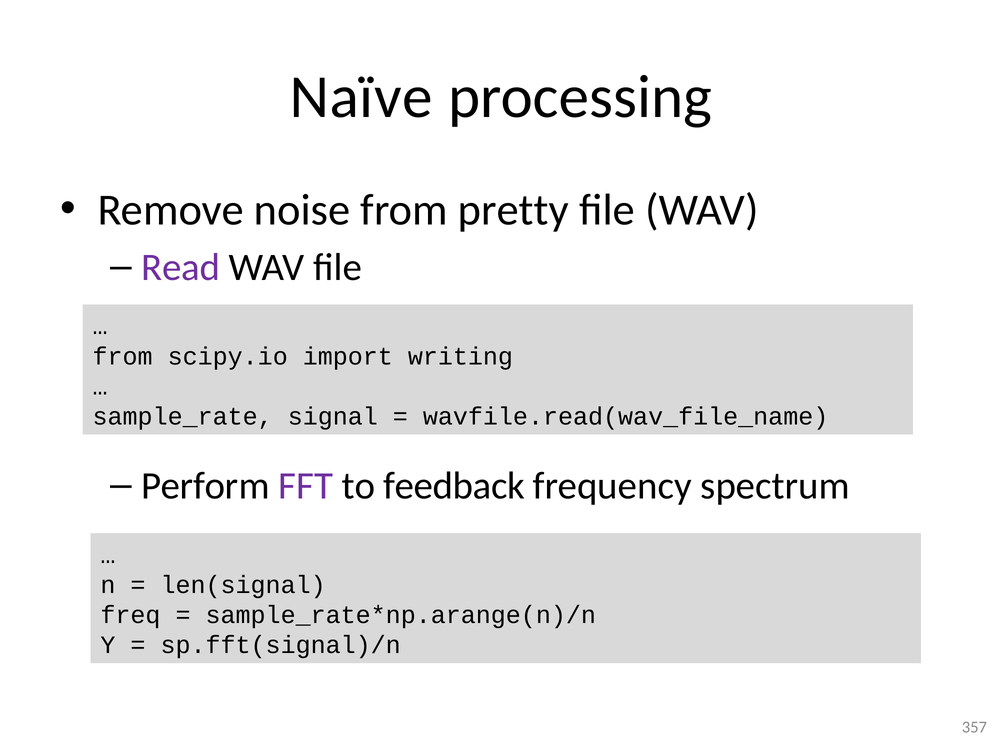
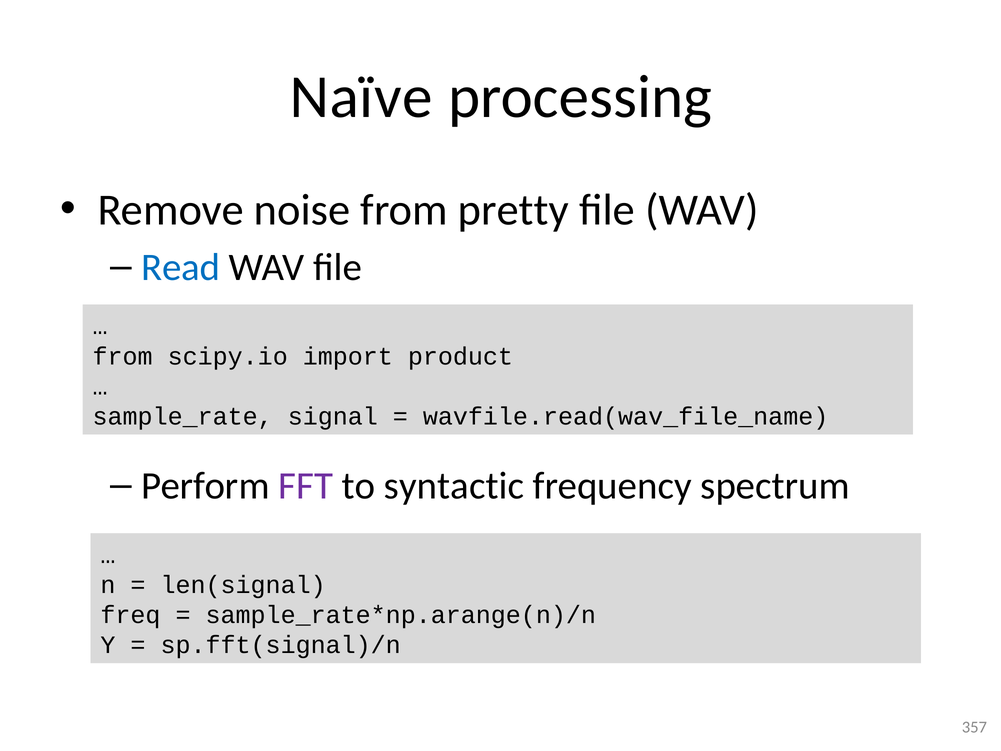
Read colour: purple -> blue
writing: writing -> product
feedback: feedback -> syntactic
